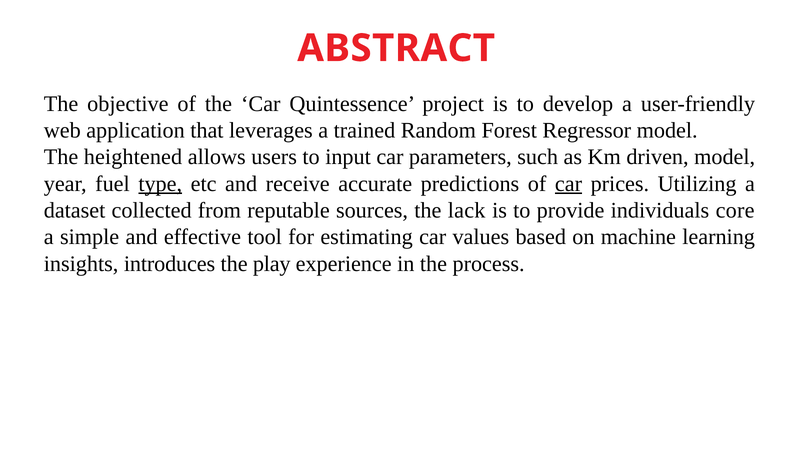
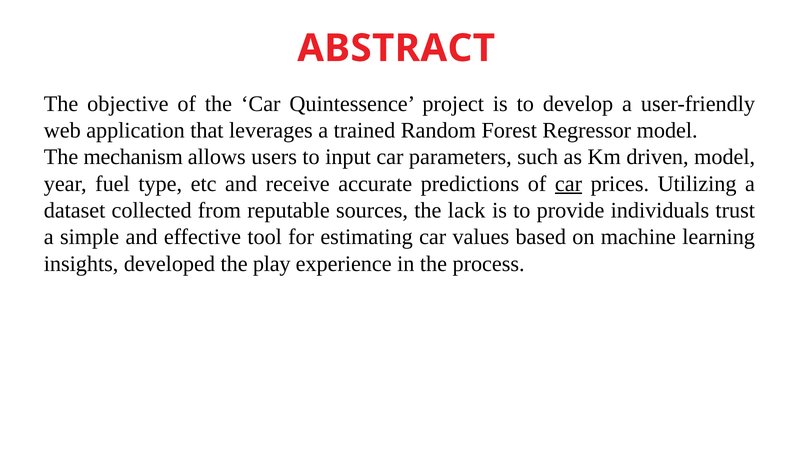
heightened: heightened -> mechanism
type underline: present -> none
core: core -> trust
introduces: introduces -> developed
